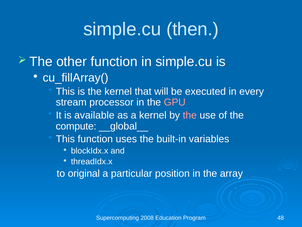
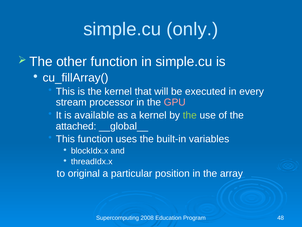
then: then -> only
the at (190, 115) colour: pink -> light green
compute: compute -> attached
